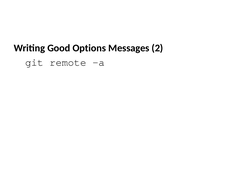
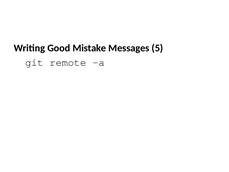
Options: Options -> Mistake
2: 2 -> 5
